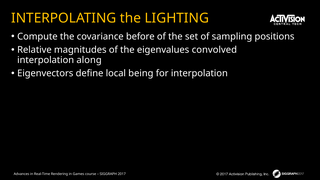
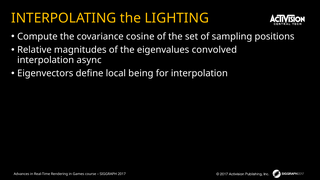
before: before -> cosine
along: along -> async
